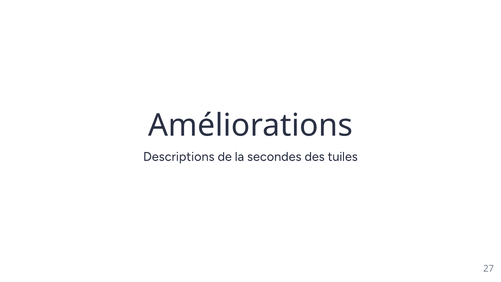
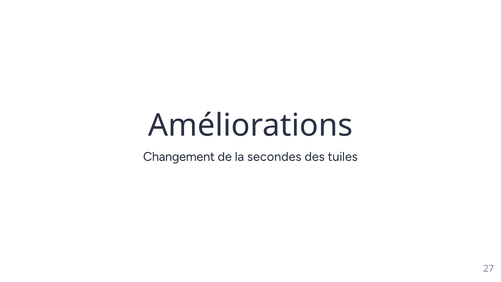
Descriptions: Descriptions -> Changement
